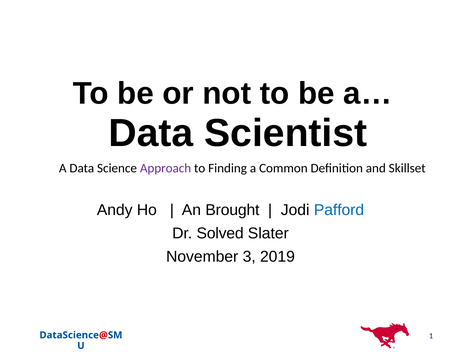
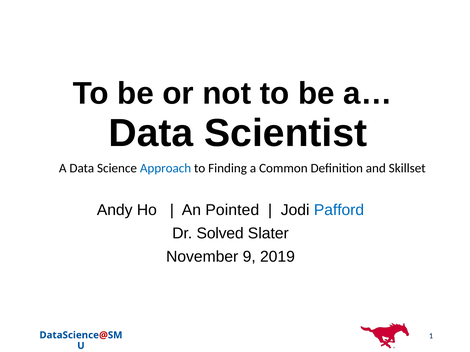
Approach colour: purple -> blue
Brought: Brought -> Pointed
3: 3 -> 9
